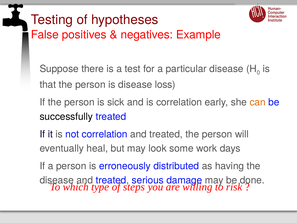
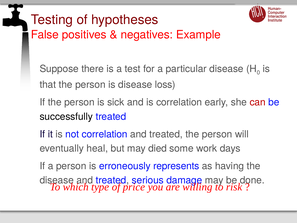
can colour: orange -> red
look: look -> died
distributed: distributed -> represents
steps: steps -> price
